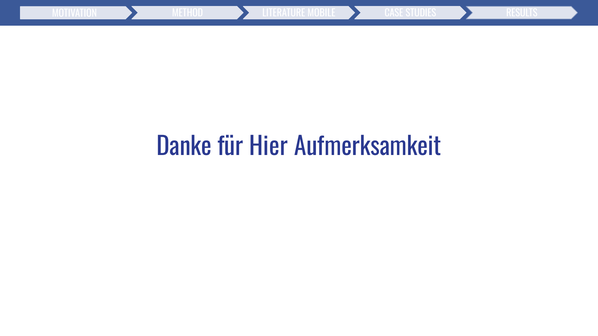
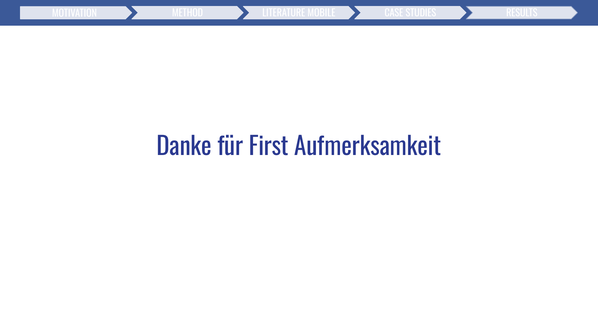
Hier: Hier -> First
